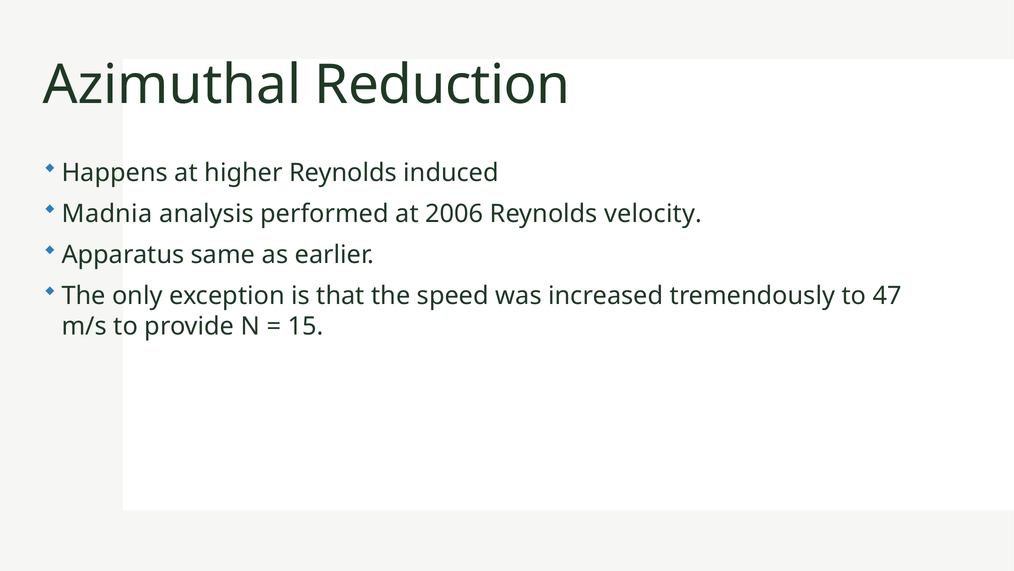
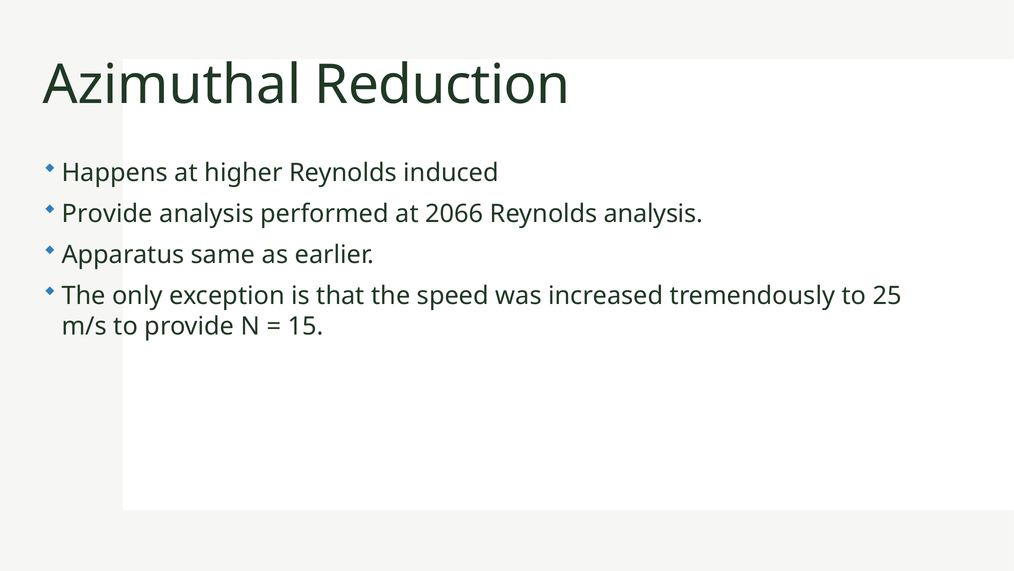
Madnia at (107, 214): Madnia -> Provide
2006: 2006 -> 2066
Reynolds velocity: velocity -> analysis
47: 47 -> 25
